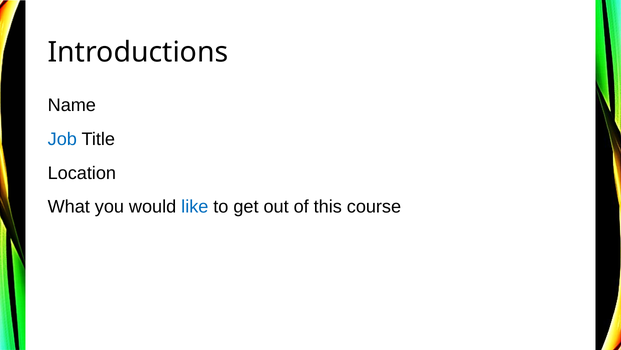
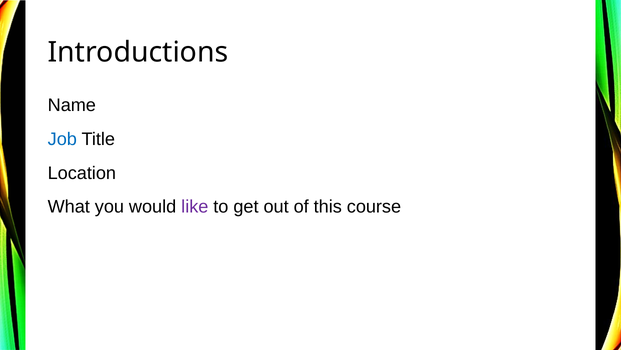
like colour: blue -> purple
